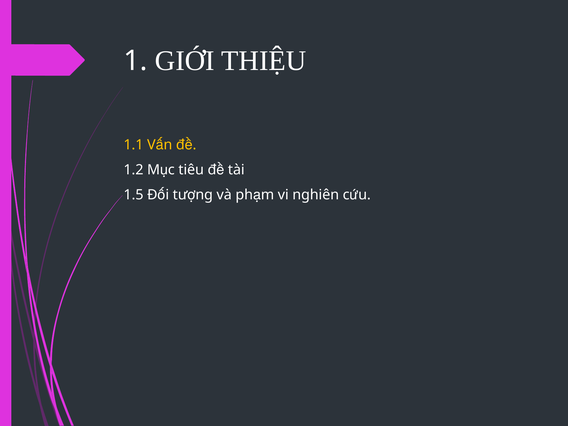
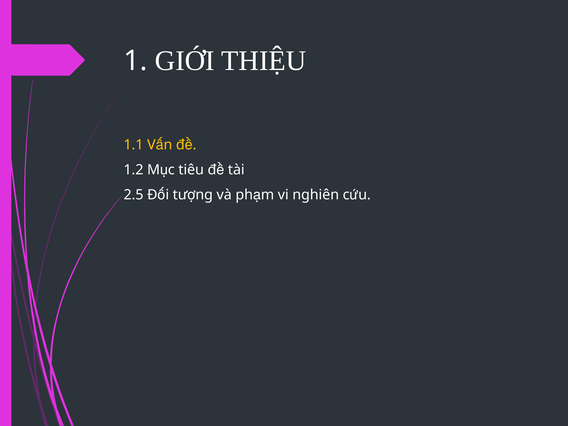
1.5: 1.5 -> 2.5
